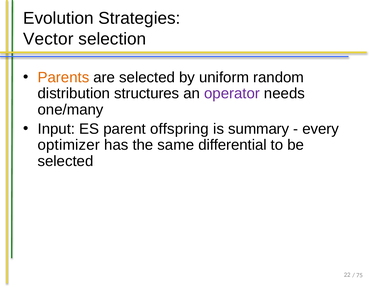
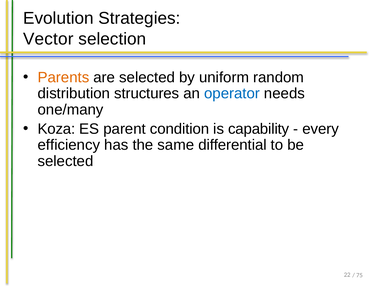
operator colour: purple -> blue
Input: Input -> Koza
offspring: offspring -> condition
summary: summary -> capability
optimizer: optimizer -> efficiency
